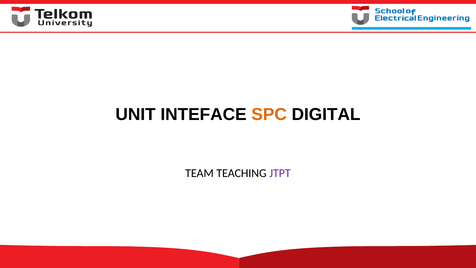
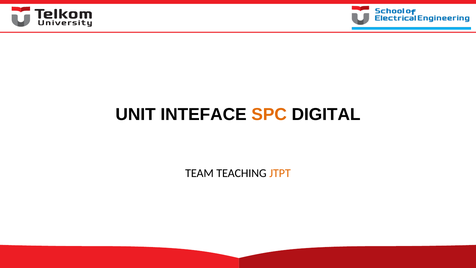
JTPT colour: purple -> orange
